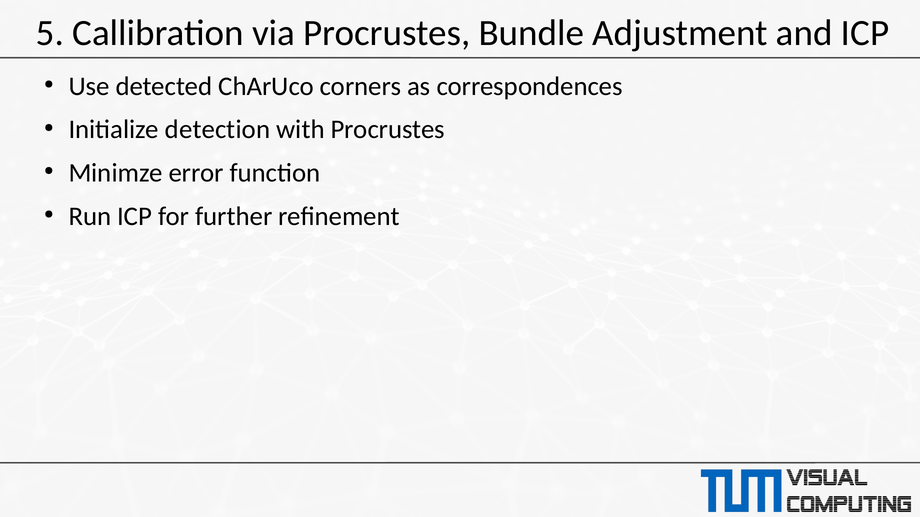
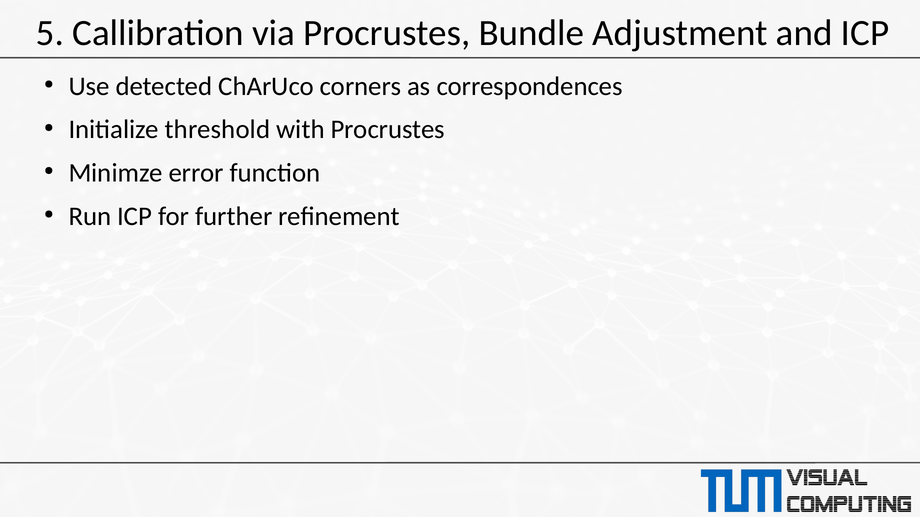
detection: detection -> threshold
